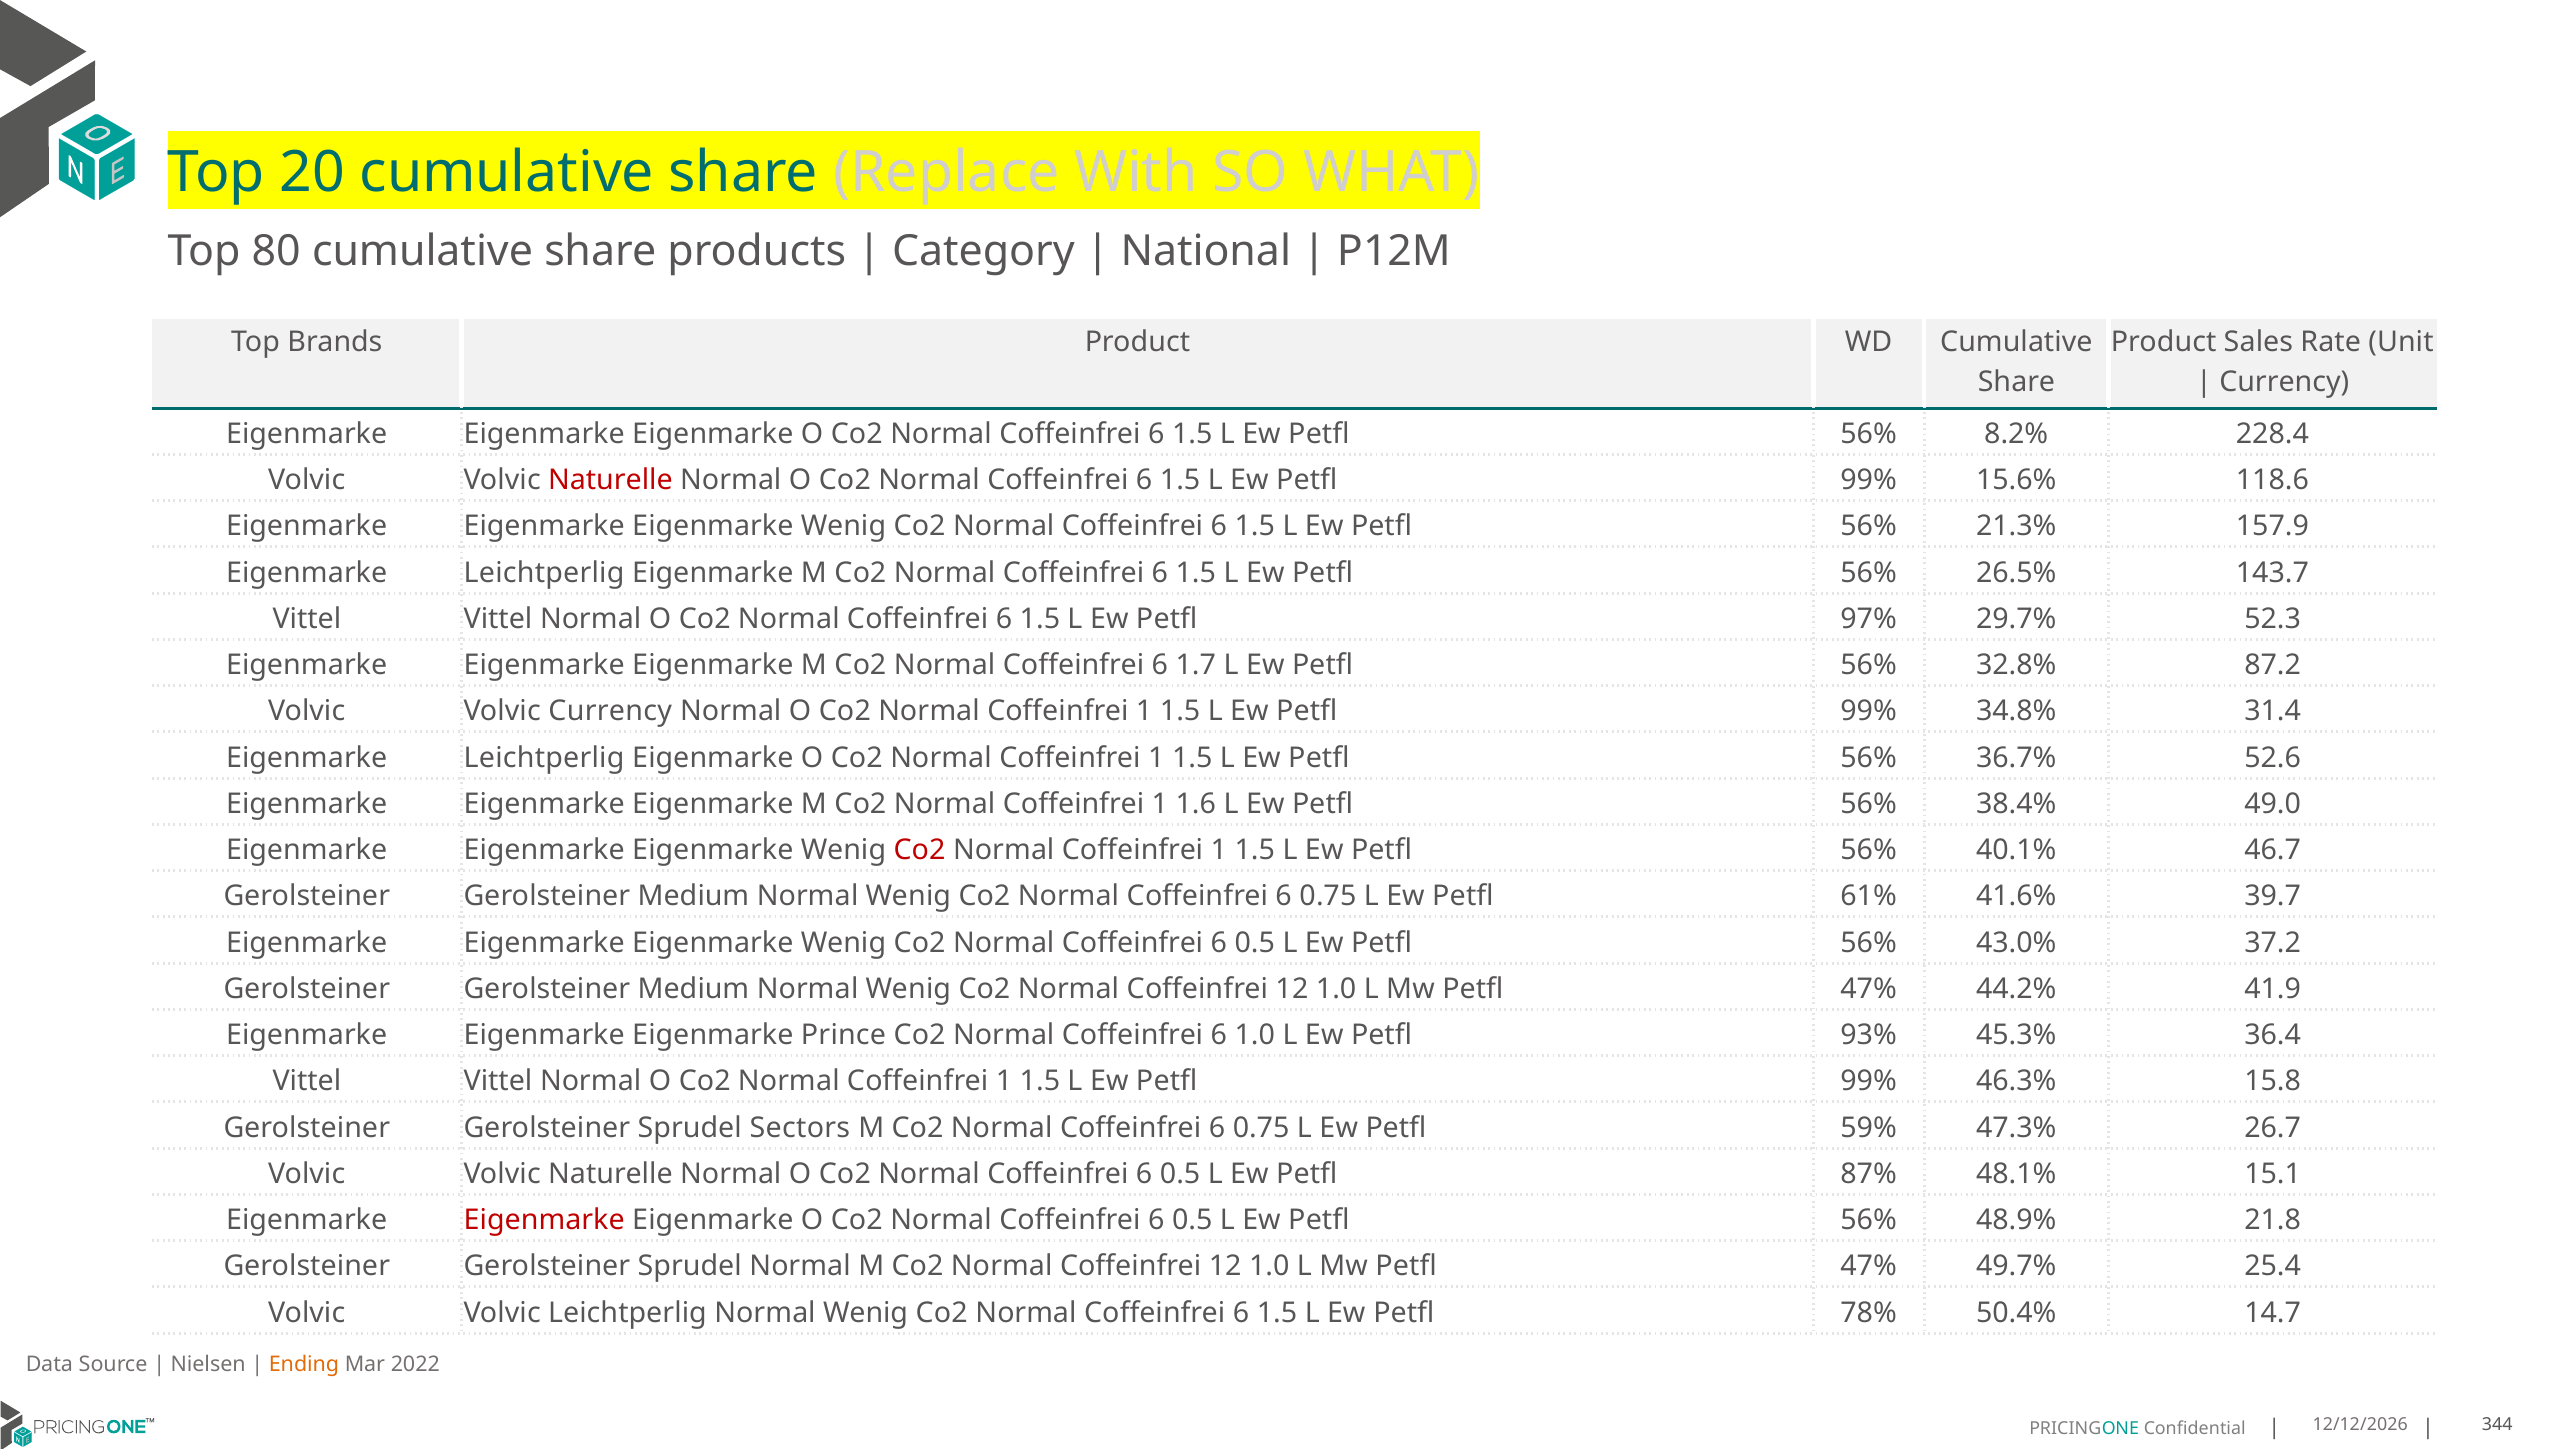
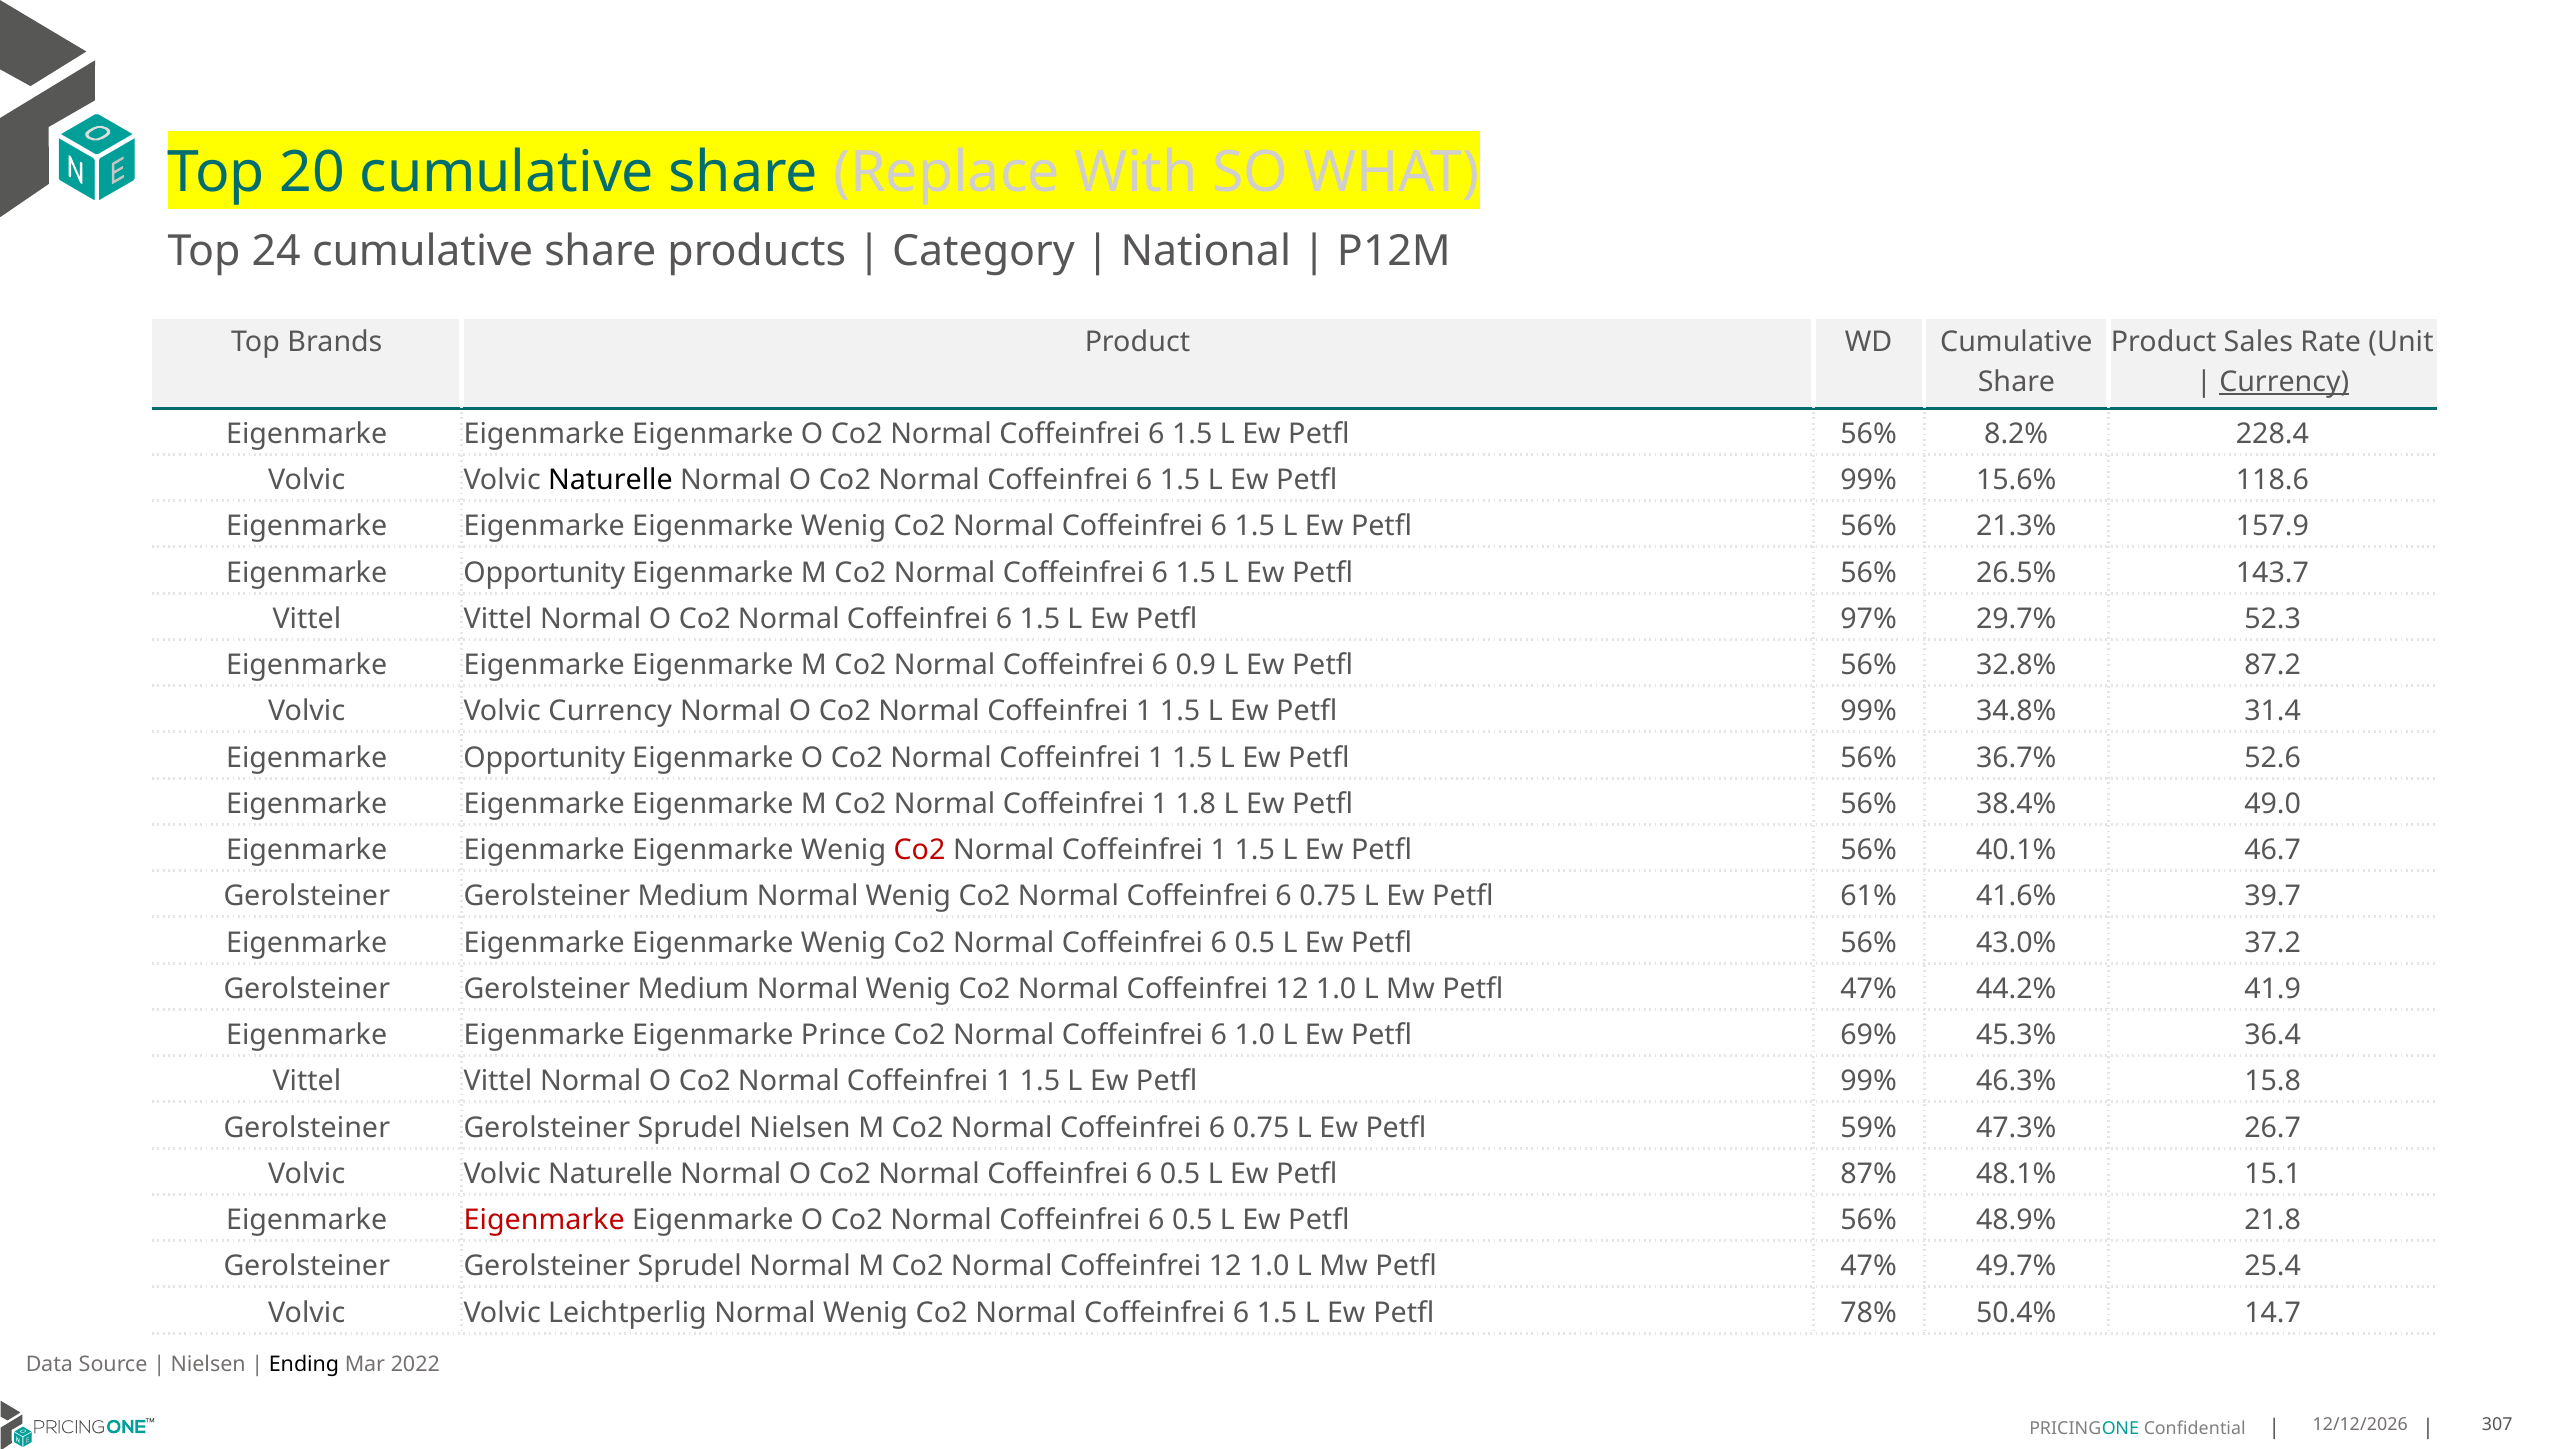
80: 80 -> 24
Currency at (2284, 382) underline: none -> present
Naturelle at (610, 480) colour: red -> black
Leichtperlig at (544, 573): Leichtperlig -> Opportunity
1.7: 1.7 -> 0.9
Leichtperlig at (544, 758): Leichtperlig -> Opportunity
1.6: 1.6 -> 1.8
93%: 93% -> 69%
Sprudel Sectors: Sectors -> Nielsen
Ending colour: orange -> black
344: 344 -> 307
